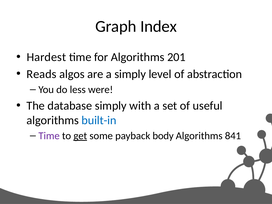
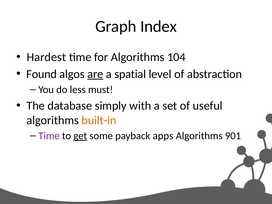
201: 201 -> 104
Reads: Reads -> Found
are underline: none -> present
a simply: simply -> spatial
were: were -> must
built-in colour: blue -> orange
body: body -> apps
841: 841 -> 901
